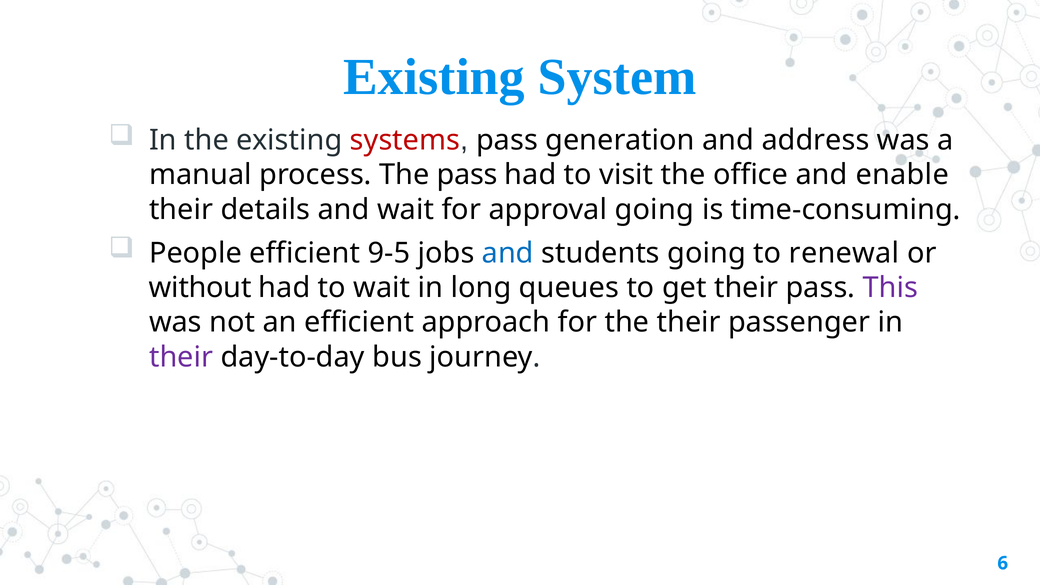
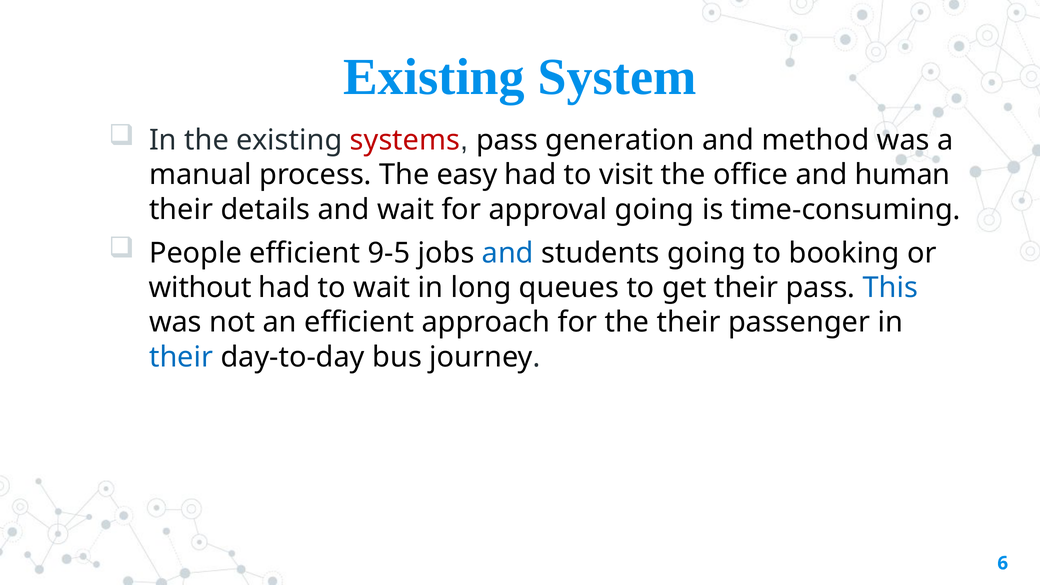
address: address -> method
The pass: pass -> easy
enable: enable -> human
renewal: renewal -> booking
This colour: purple -> blue
their at (181, 357) colour: purple -> blue
